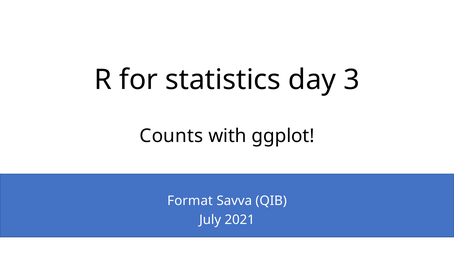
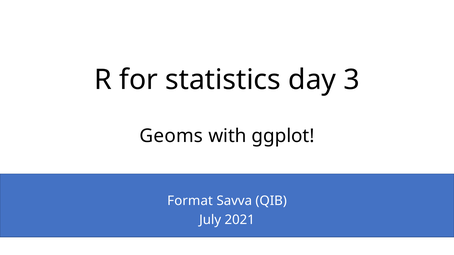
Counts: Counts -> Geoms
